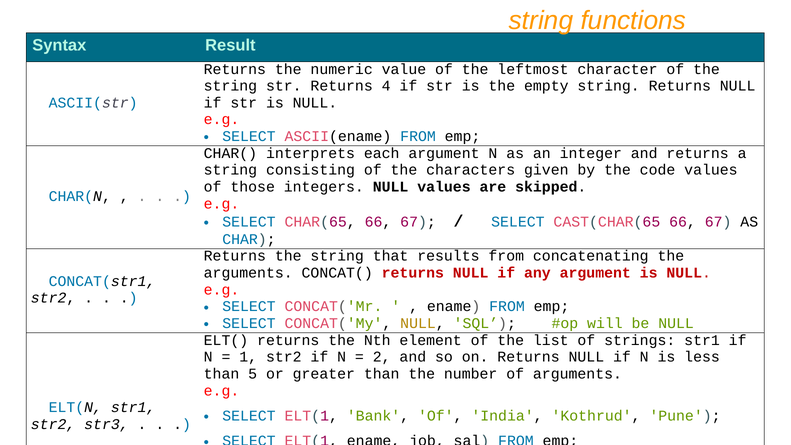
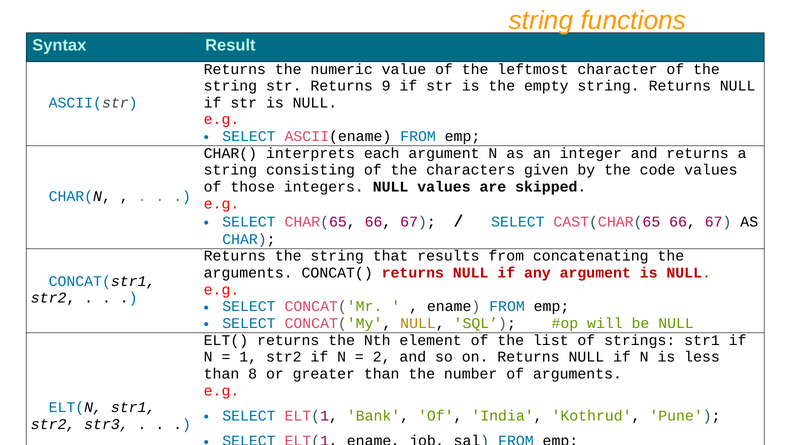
4: 4 -> 9
5: 5 -> 8
